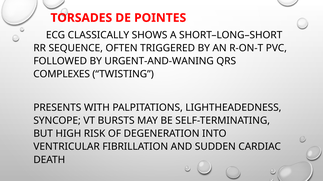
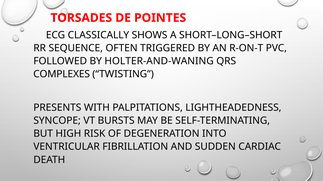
URGENT‑AND‑WANING: URGENT‑AND‑WANING -> HOLTER‑AND‑WANING
